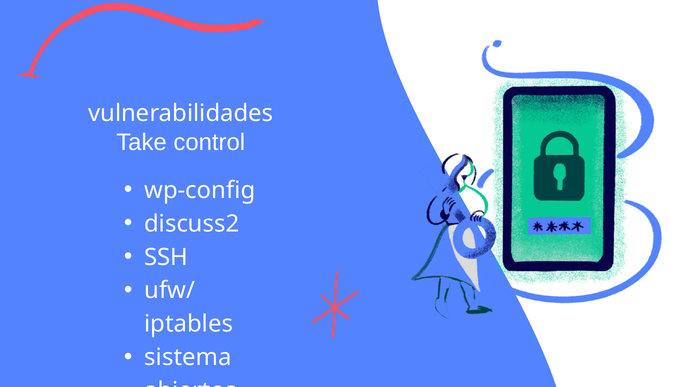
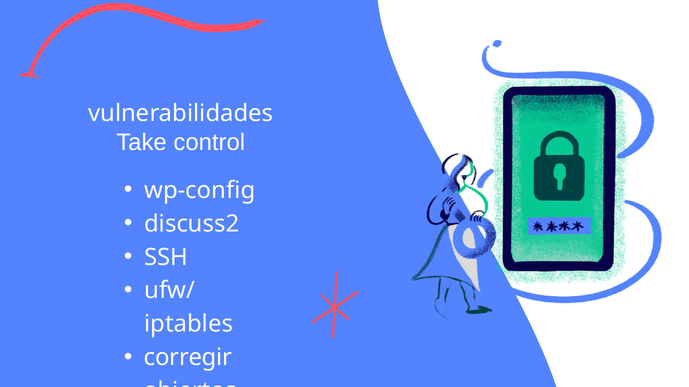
sistema: sistema -> corregir
